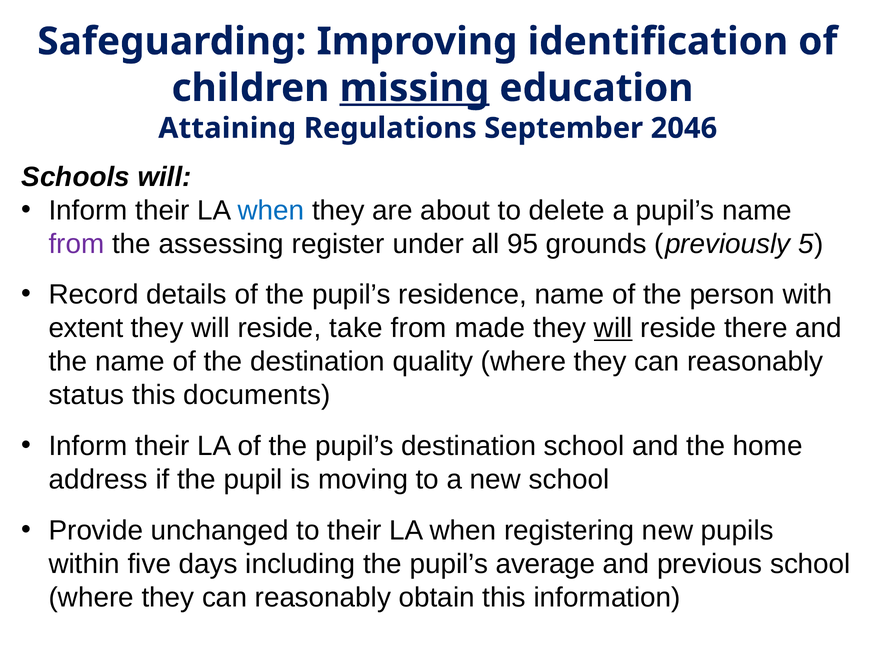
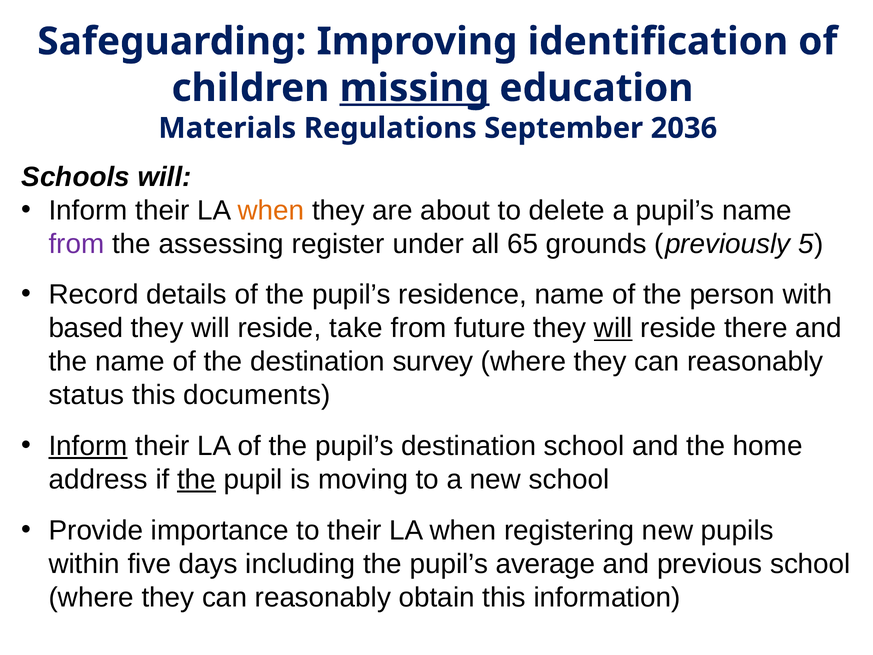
Attaining: Attaining -> Materials
2046: 2046 -> 2036
when at (271, 210) colour: blue -> orange
95: 95 -> 65
extent: extent -> based
made: made -> future
quality: quality -> survey
Inform at (88, 446) underline: none -> present
the at (197, 479) underline: none -> present
unchanged: unchanged -> importance
